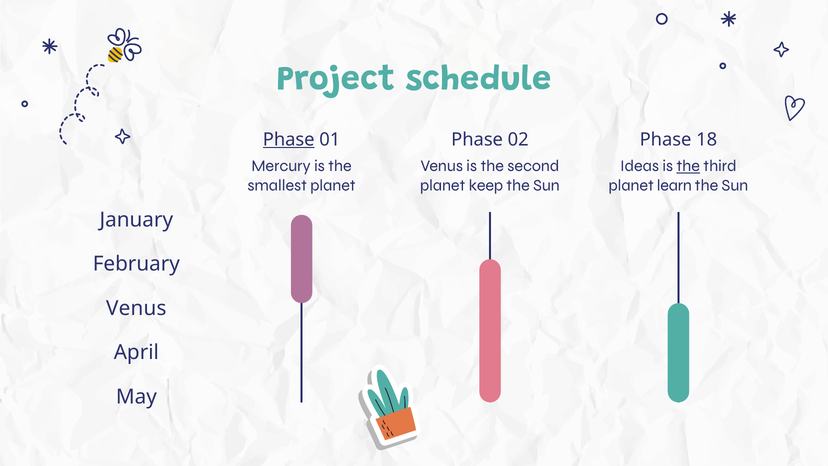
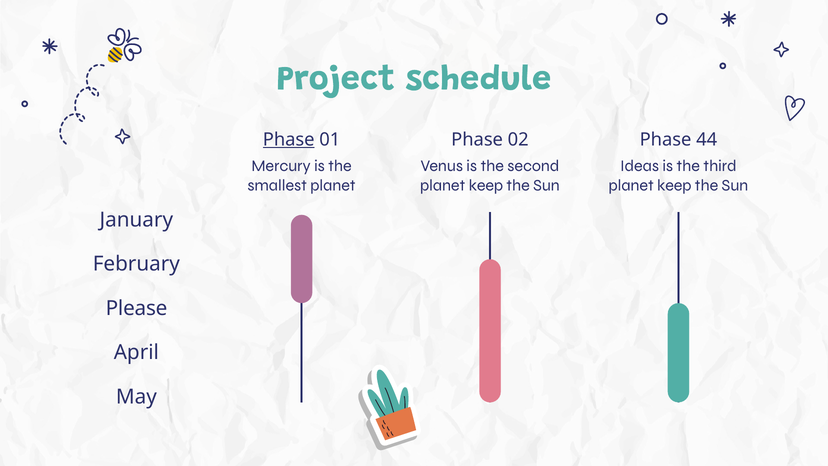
18: 18 -> 44
the at (688, 166) underline: present -> none
learn at (674, 185): learn -> keep
Venus at (136, 308): Venus -> Please
